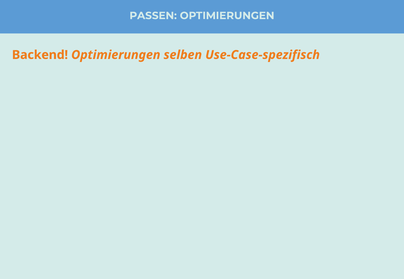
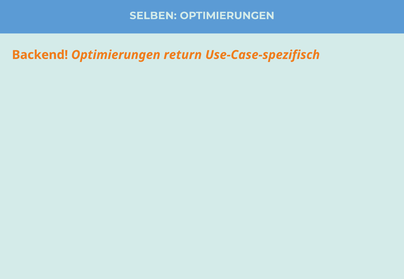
PASSEN: PASSEN -> SELBEN
selben: selben -> return
